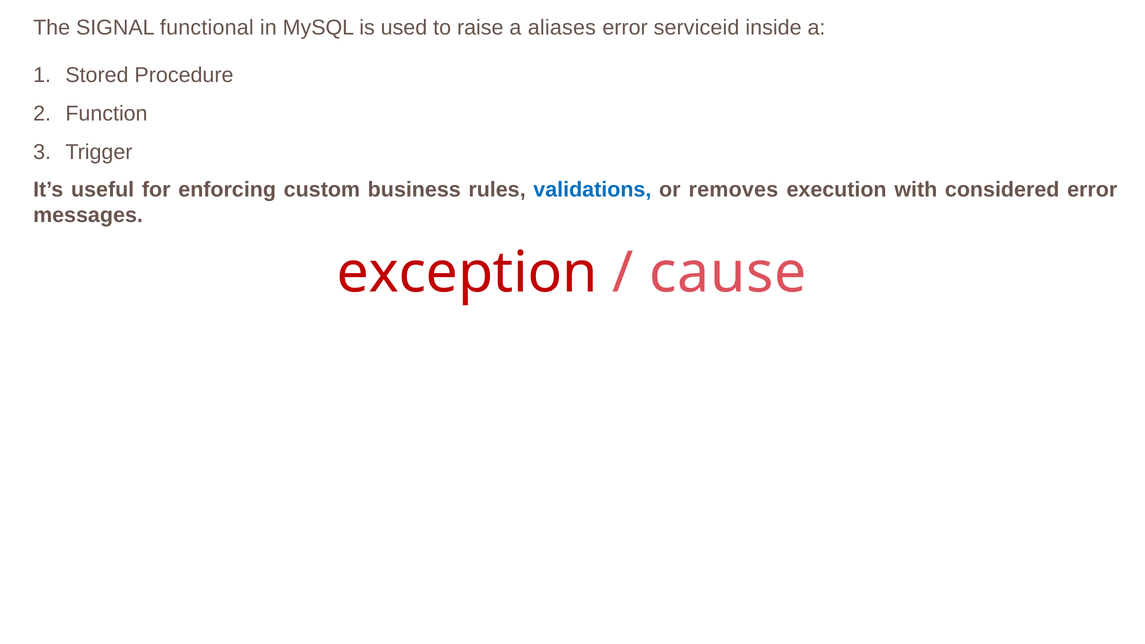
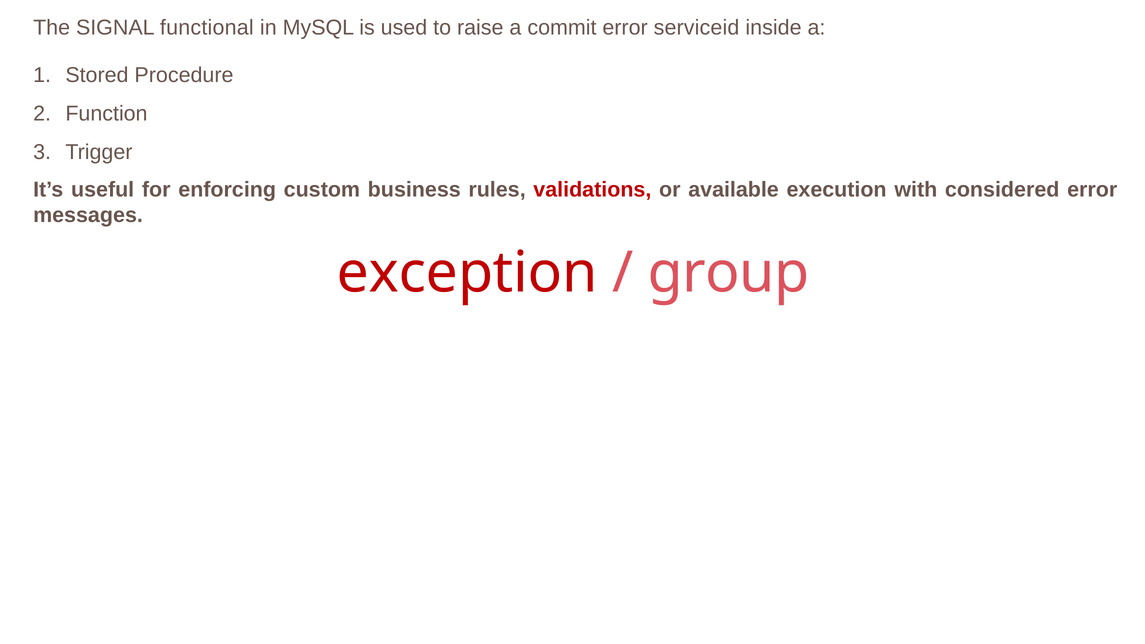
aliases: aliases -> commit
validations colour: blue -> red
removes: removes -> available
cause: cause -> group
